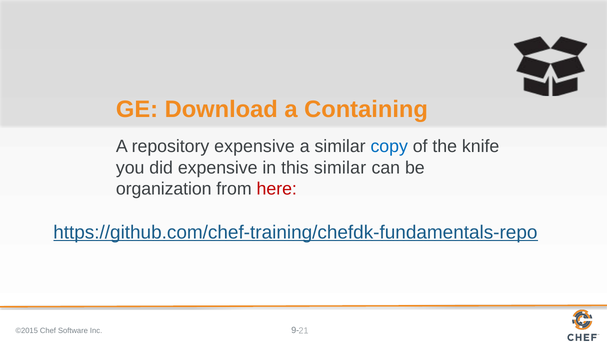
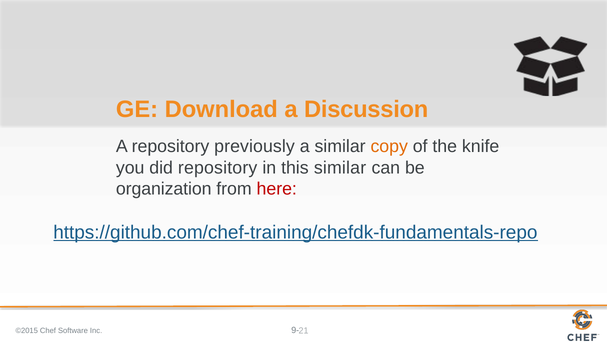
Containing: Containing -> Discussion
repository expensive: expensive -> previously
copy colour: blue -> orange
did expensive: expensive -> repository
